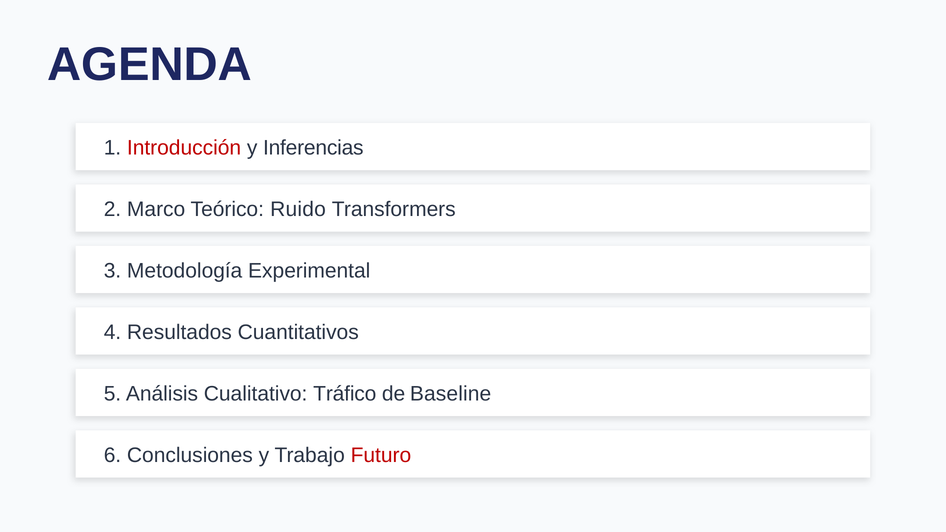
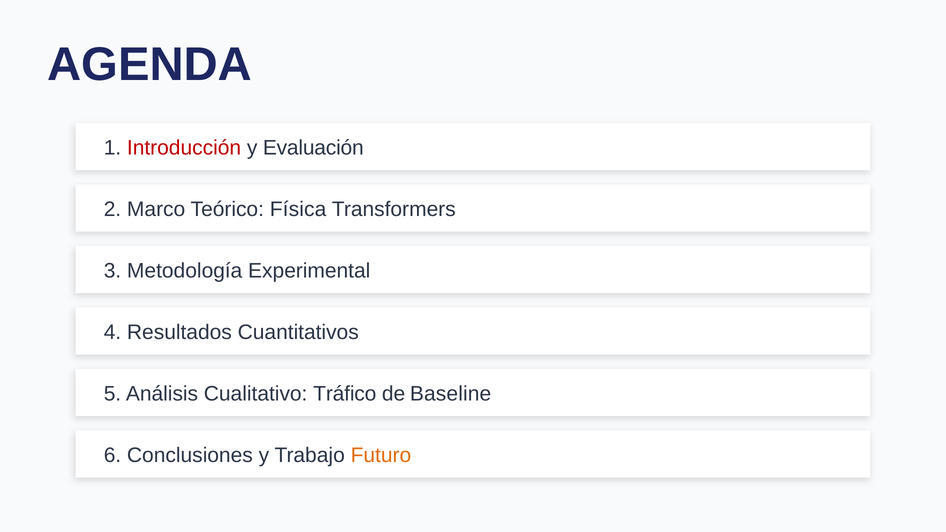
Inferencias: Inferencias -> Evaluación
Ruido: Ruido -> Física
Futuro colour: red -> orange
